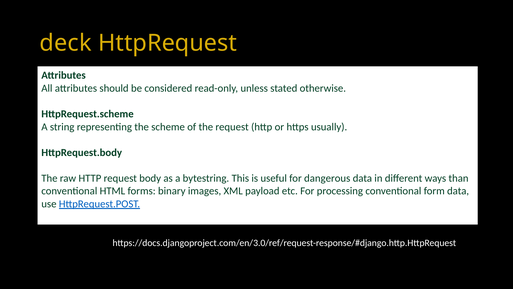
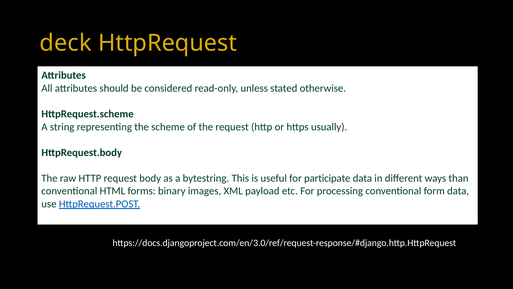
dangerous: dangerous -> participate
